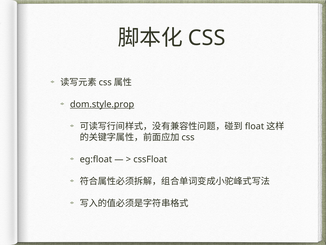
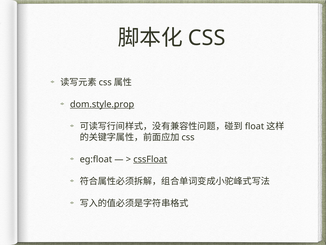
cssFloat underline: none -> present
